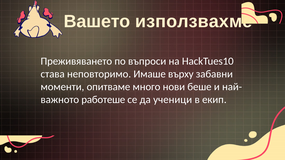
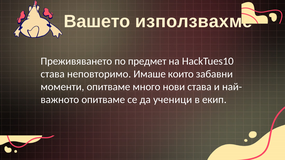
въпроси: въпроси -> предмет
върху: върху -> които
нови беше: беше -> става
работеше at (103, 100): работеше -> опитваме
